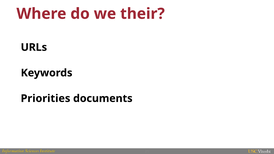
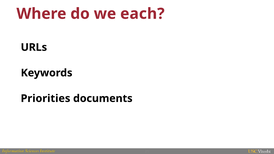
their: their -> each
